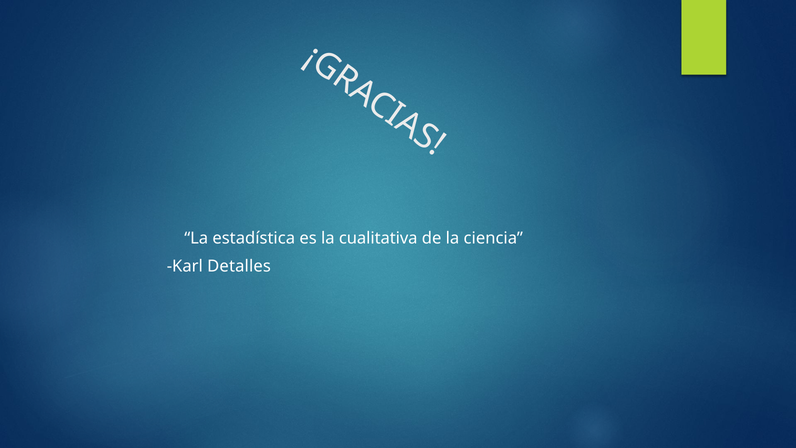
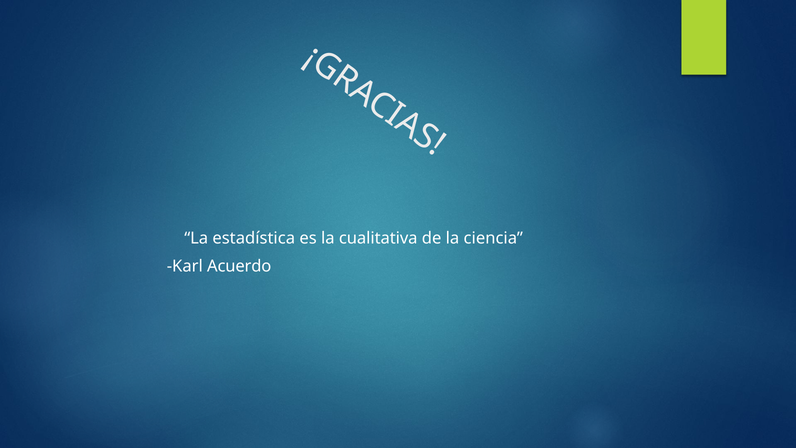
Detalles: Detalles -> Acuerdo
